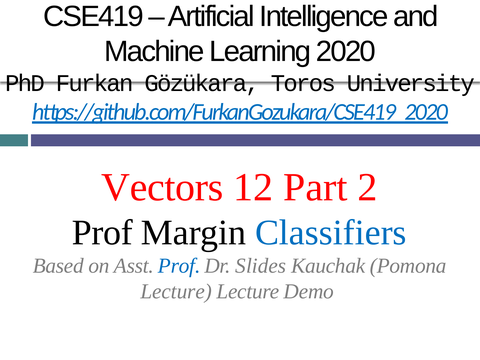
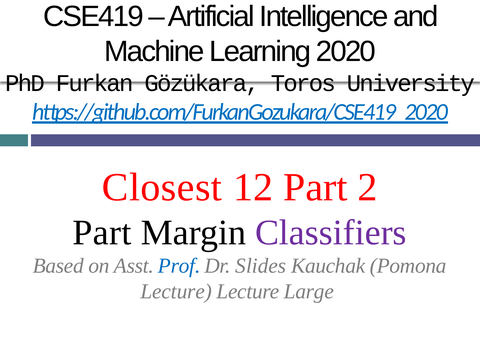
Vectors: Vectors -> Closest
Prof at (102, 232): Prof -> Part
Classifiers colour: blue -> purple
Demo: Demo -> Large
